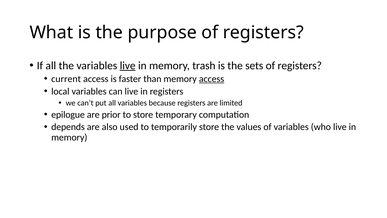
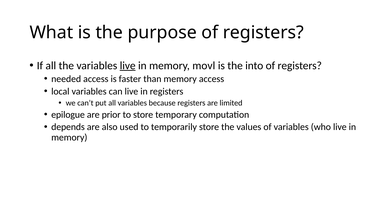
trash: trash -> movl
sets: sets -> into
current: current -> needed
access at (212, 79) underline: present -> none
